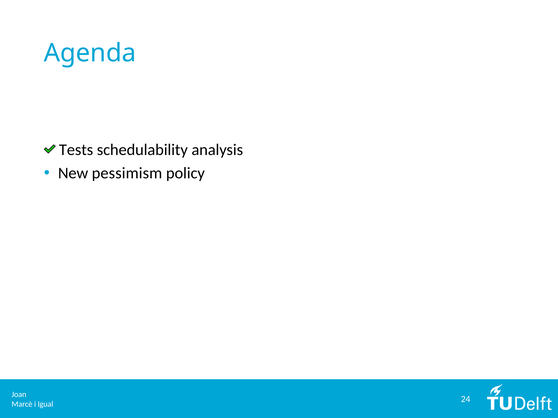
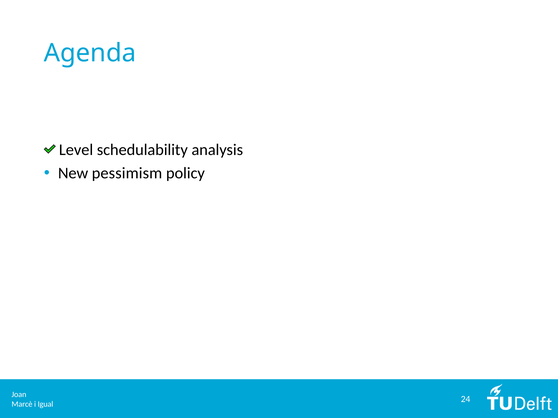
Tests: Tests -> Level
